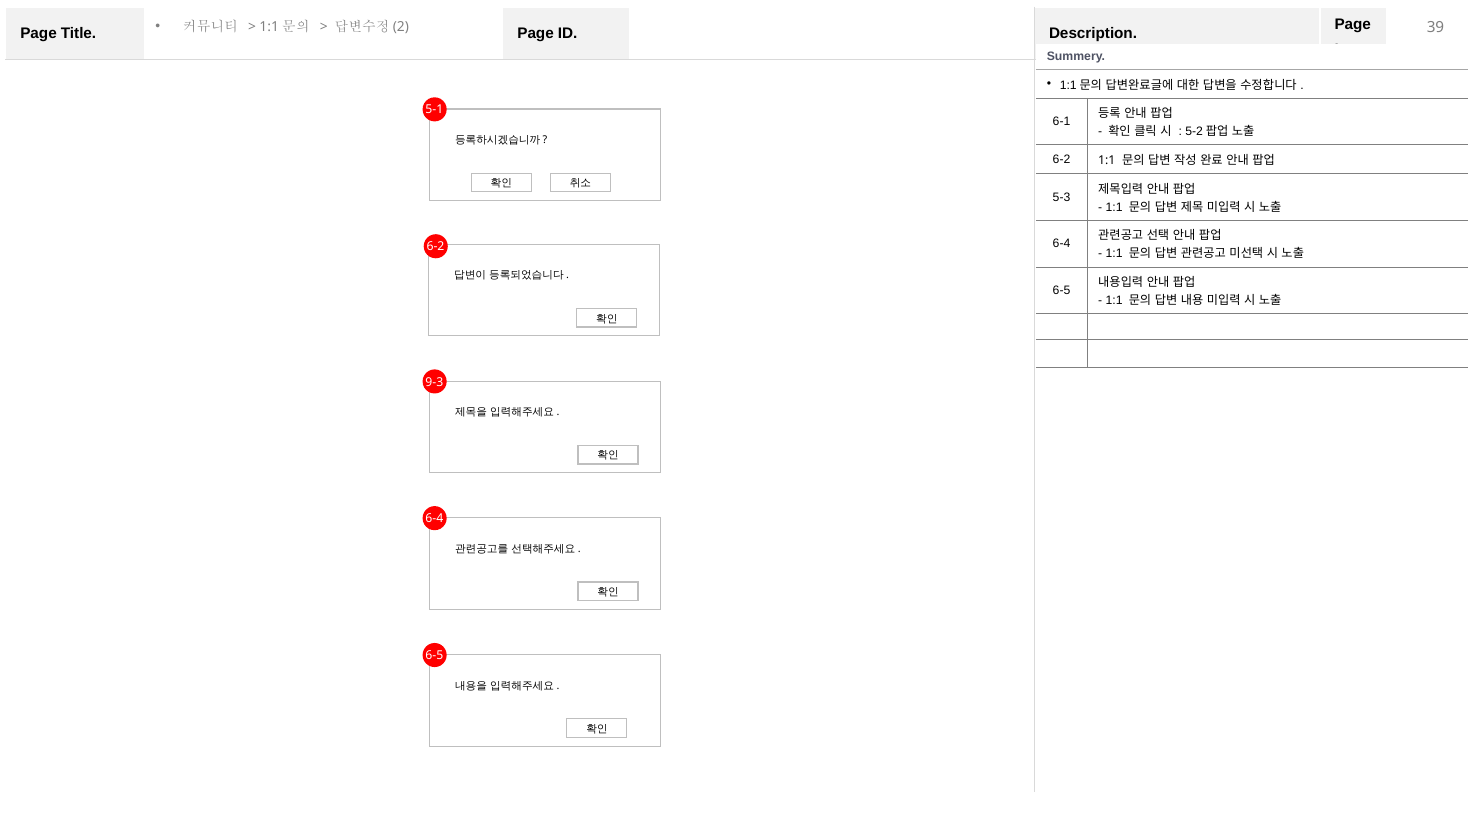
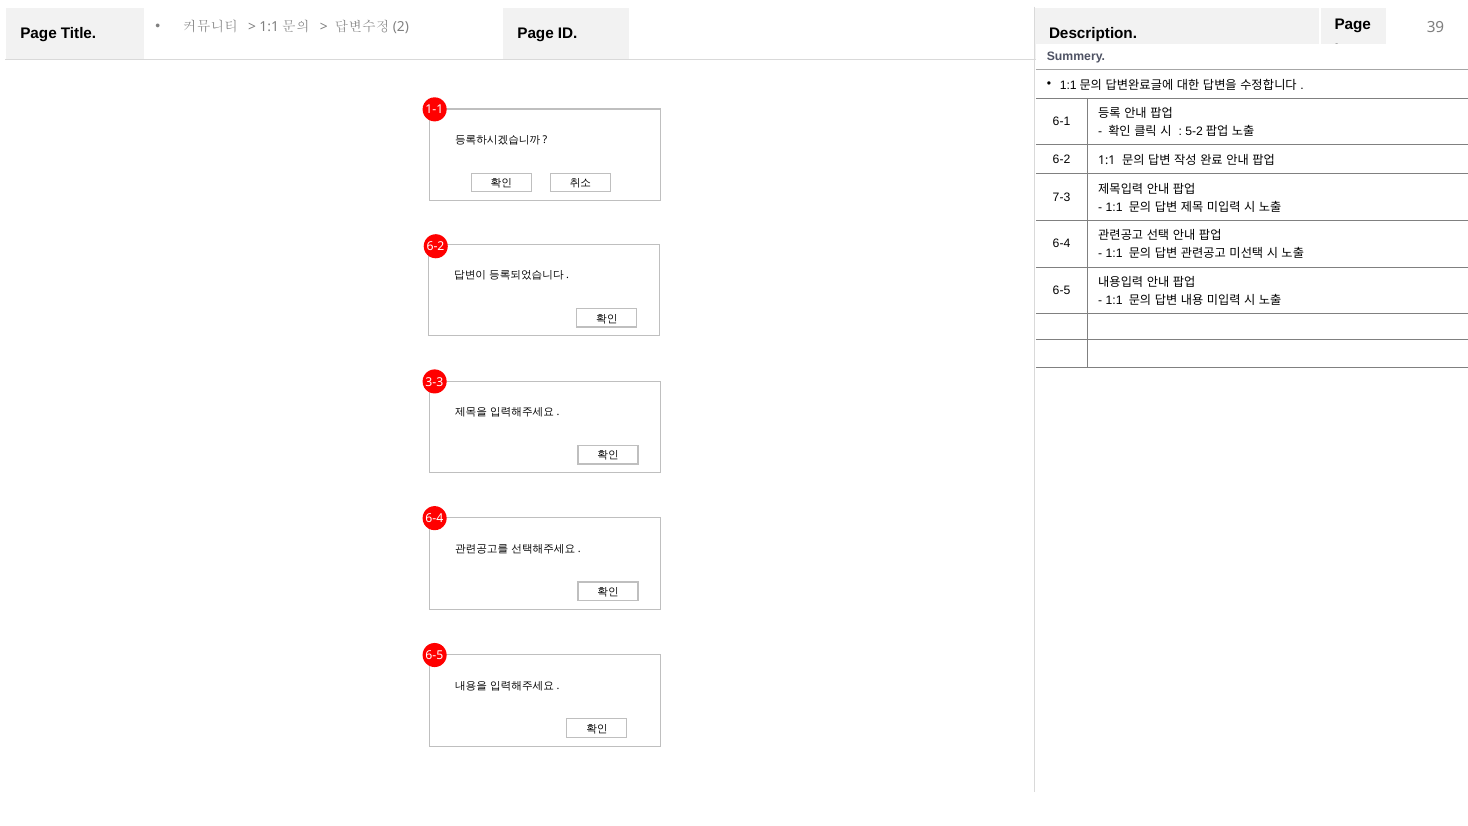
5-1: 5-1 -> 1-1
5-3: 5-3 -> 7-3
9-3: 9-3 -> 3-3
